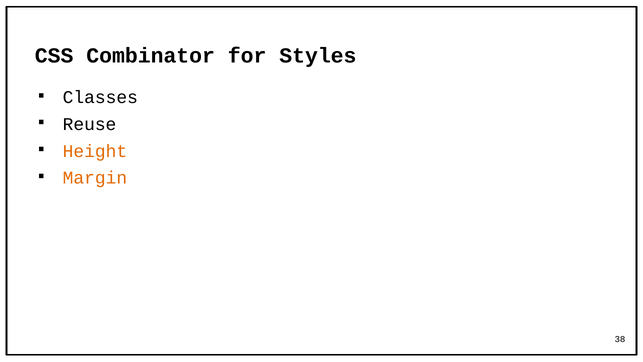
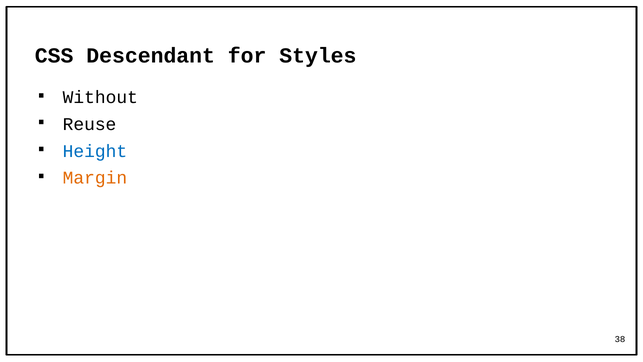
Combinator: Combinator -> Descendant
Classes: Classes -> Without
Height colour: orange -> blue
